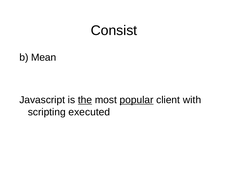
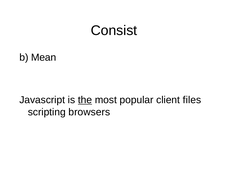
popular underline: present -> none
with: with -> files
executed: executed -> browsers
